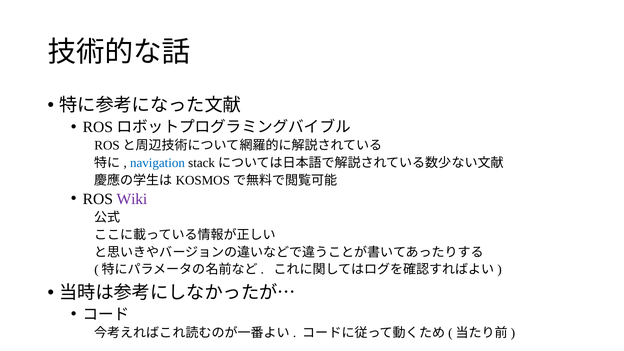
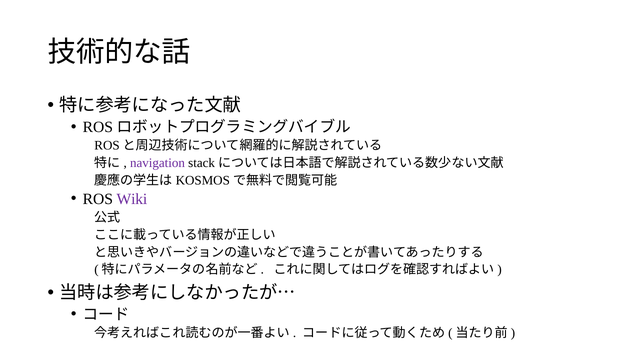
navigation colour: blue -> purple
